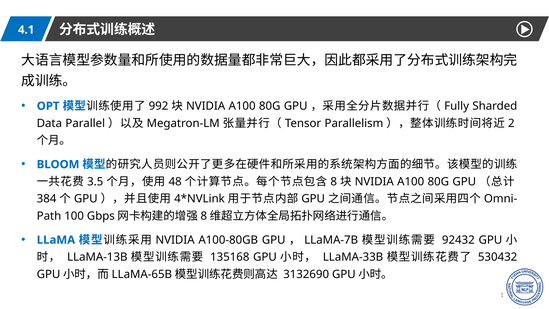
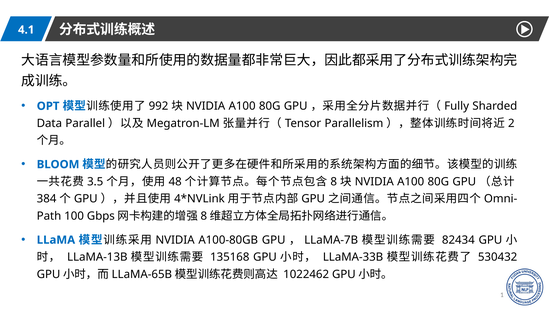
92432: 92432 -> 82434
3132690: 3132690 -> 1022462
